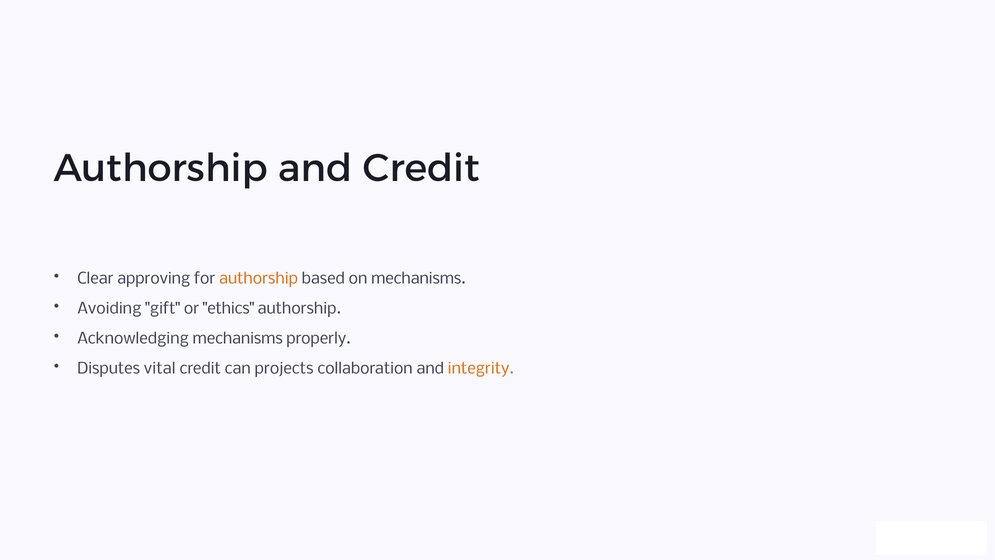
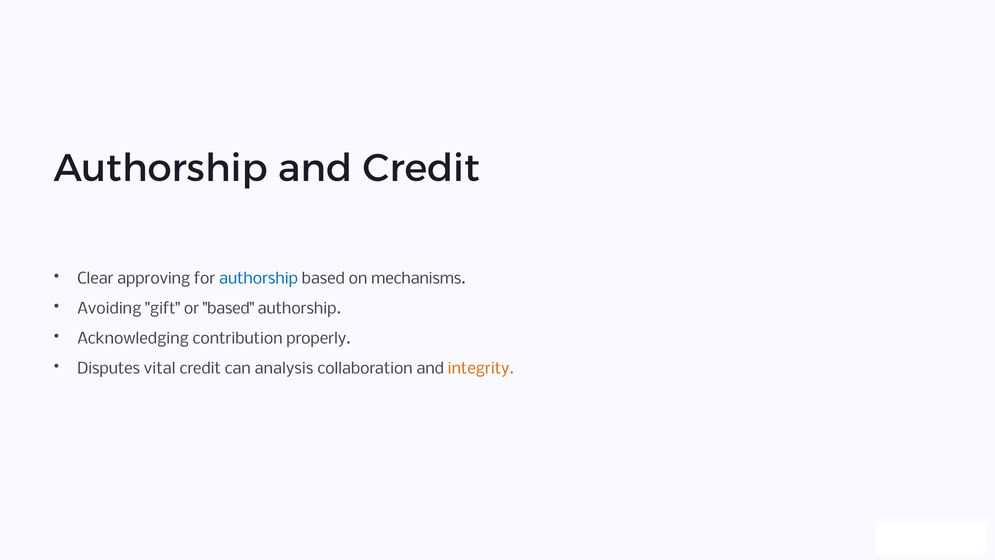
authorship at (259, 279) colour: orange -> blue
or ethics: ethics -> based
Acknowledging mechanisms: mechanisms -> contribution
projects: projects -> analysis
